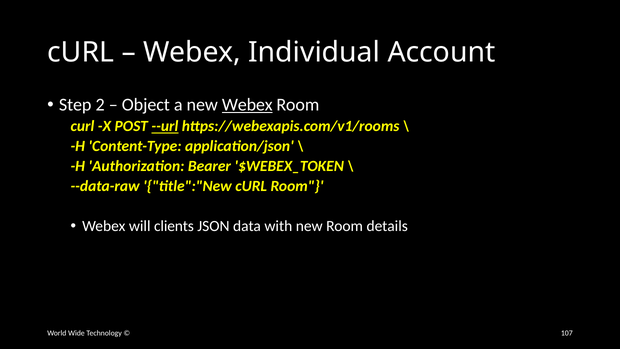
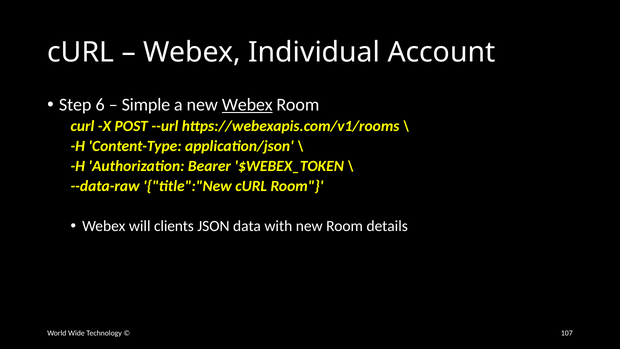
2: 2 -> 6
Object: Object -> Simple
--url underline: present -> none
